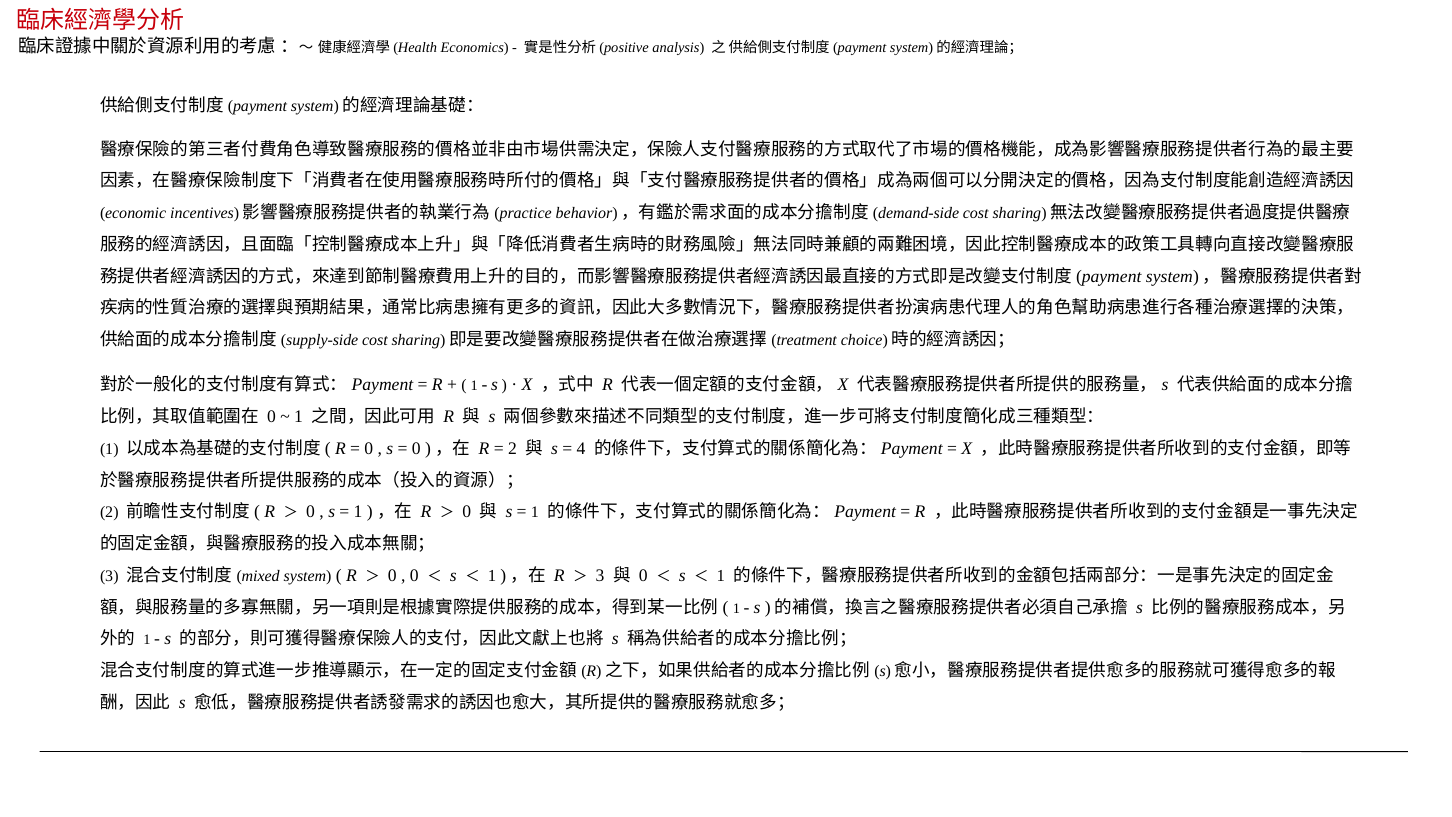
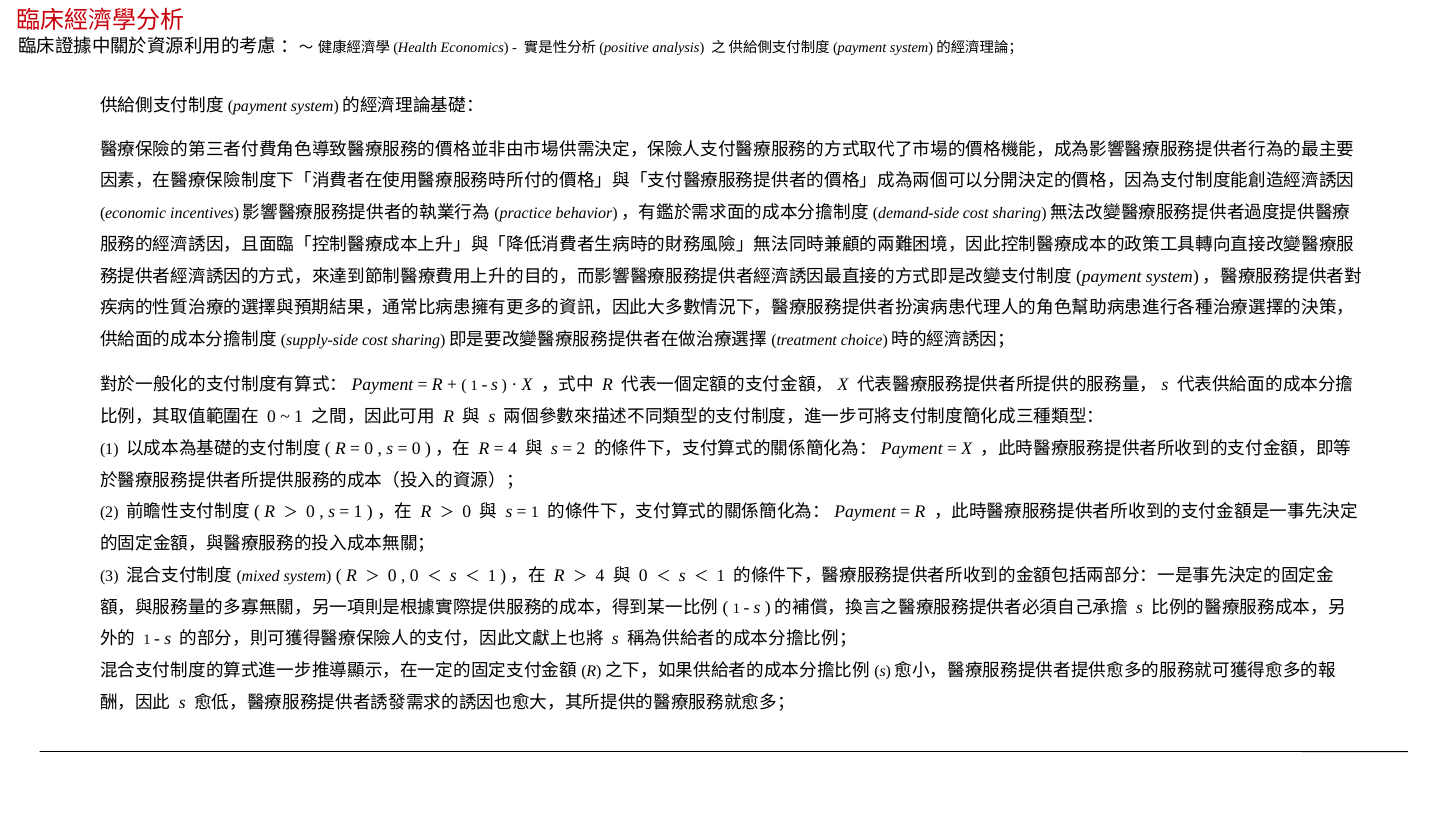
2 at (512, 448): 2 -> 4
4 at (581, 448): 4 -> 2
3 at (600, 575): 3 -> 4
